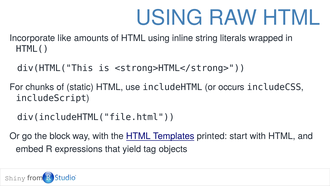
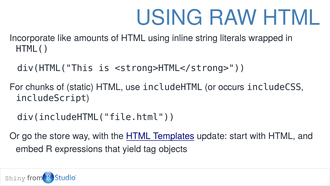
block: block -> store
printed: printed -> update
